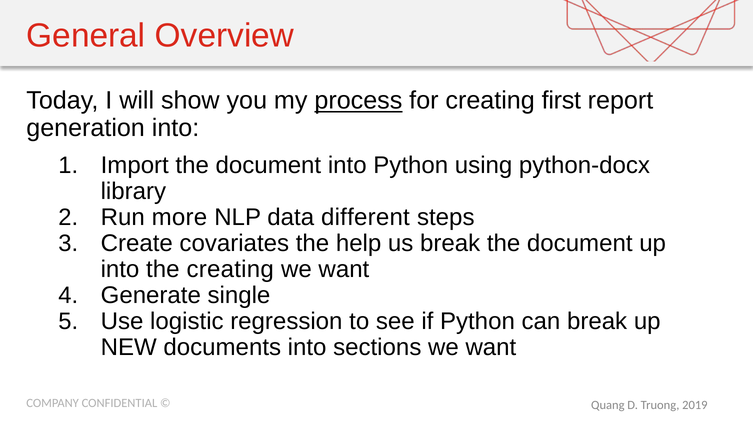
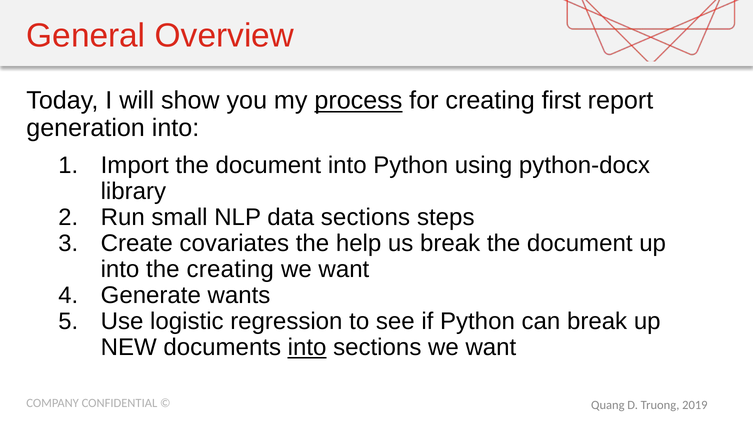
more: more -> small
data different: different -> sections
single: single -> wants
into at (307, 347) underline: none -> present
